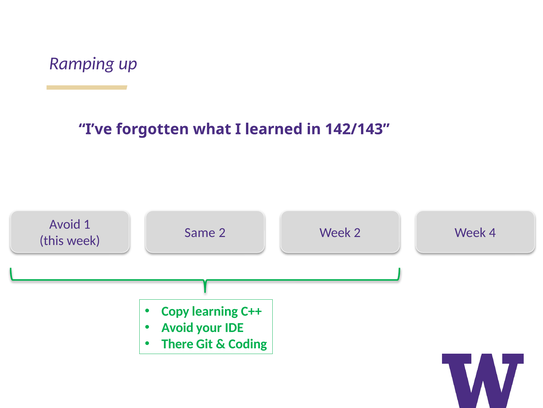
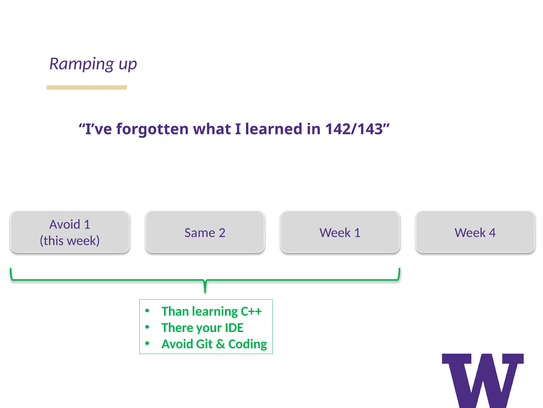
Week 2: 2 -> 1
Copy: Copy -> Than
Avoid at (177, 327): Avoid -> There
There at (177, 343): There -> Avoid
